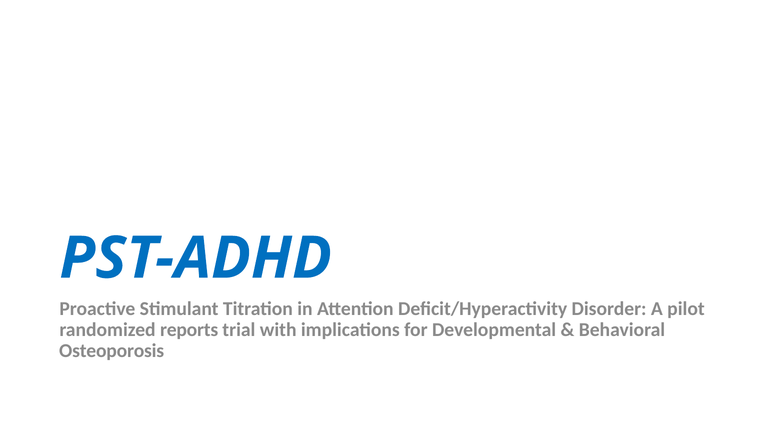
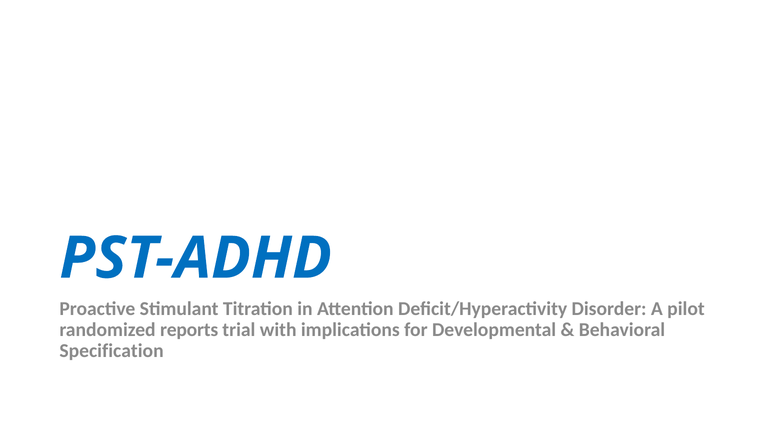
Osteoporosis: Osteoporosis -> Specification
